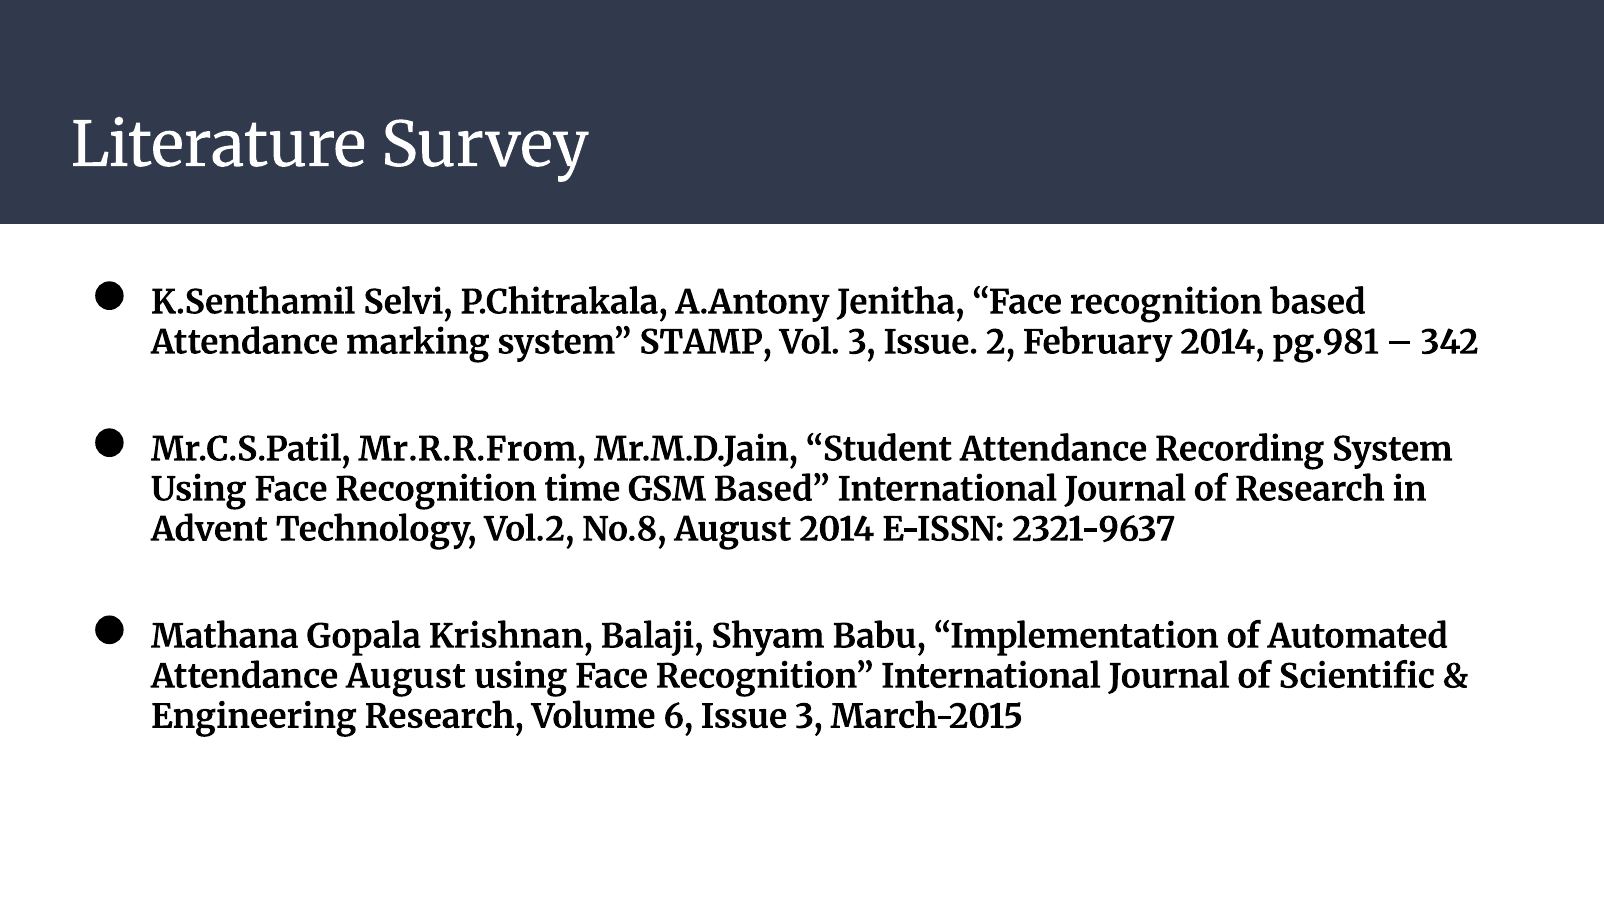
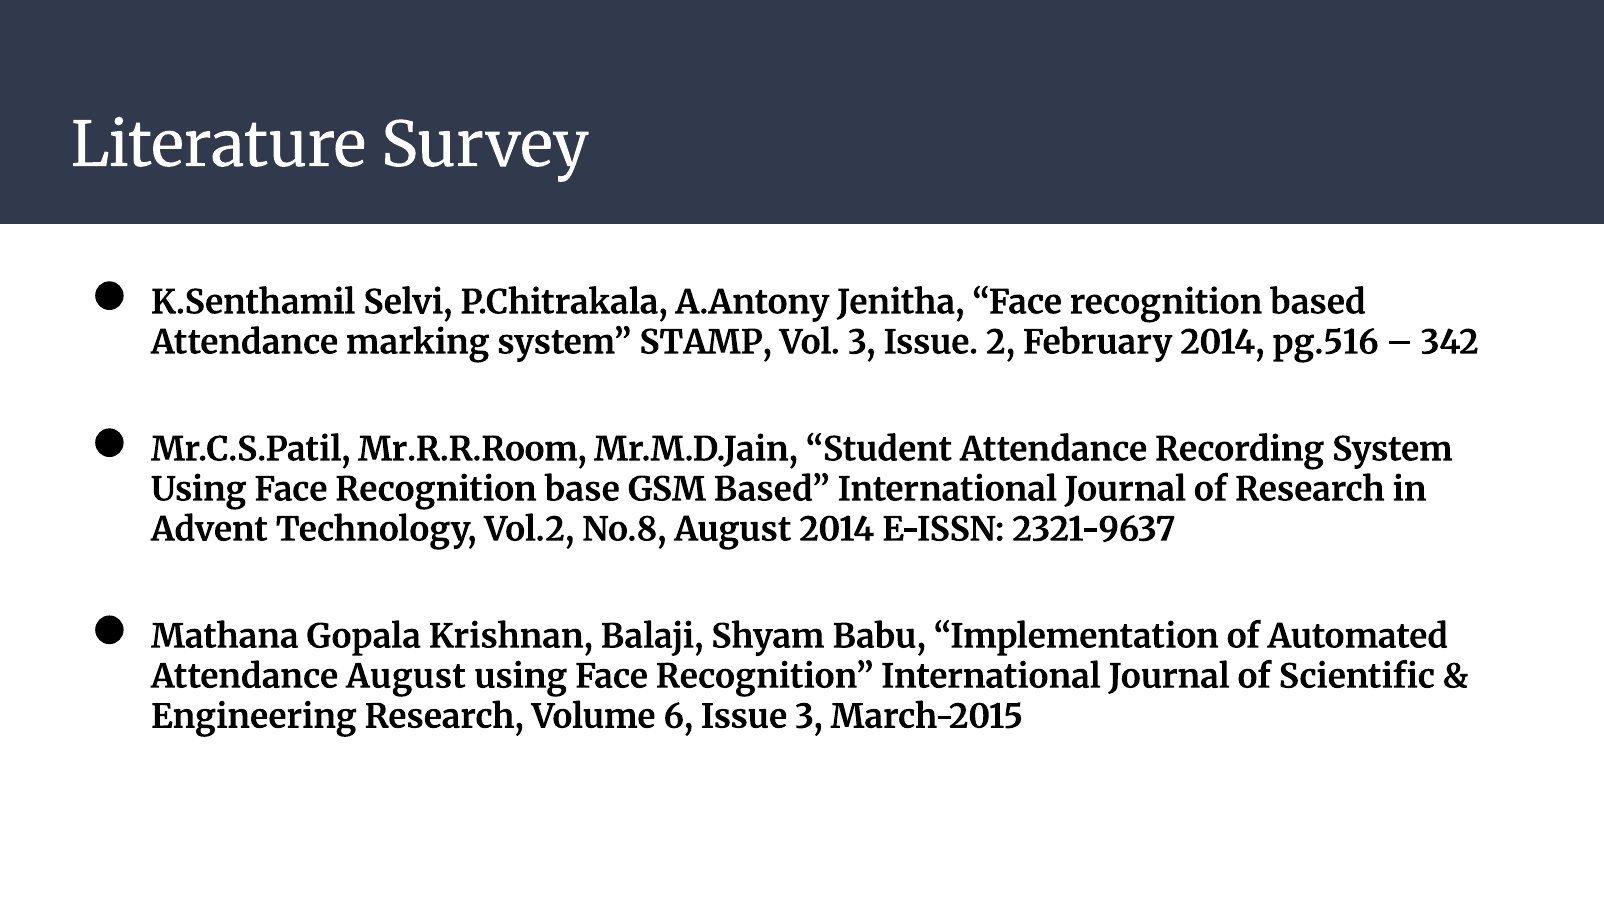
pg.981: pg.981 -> pg.516
Mr.R.R.From: Mr.R.R.From -> Mr.R.R.Room
time: time -> base
